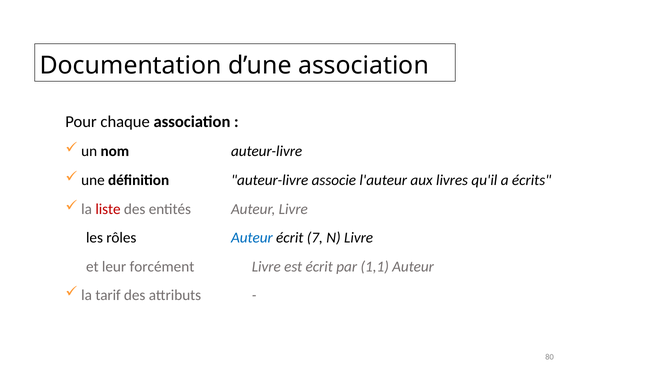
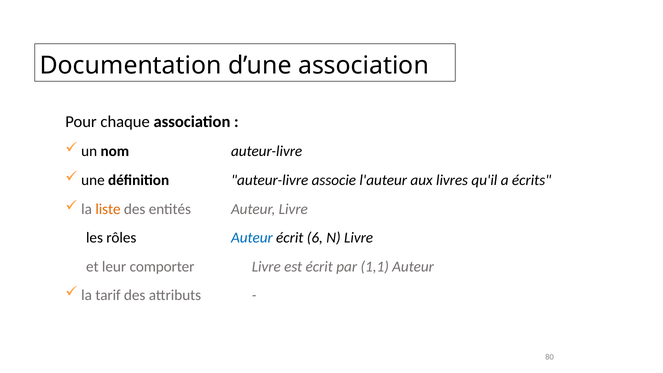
liste colour: red -> orange
7: 7 -> 6
forcément: forcément -> comporter
